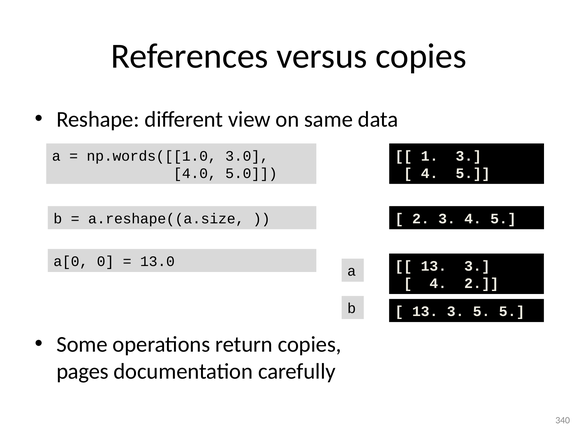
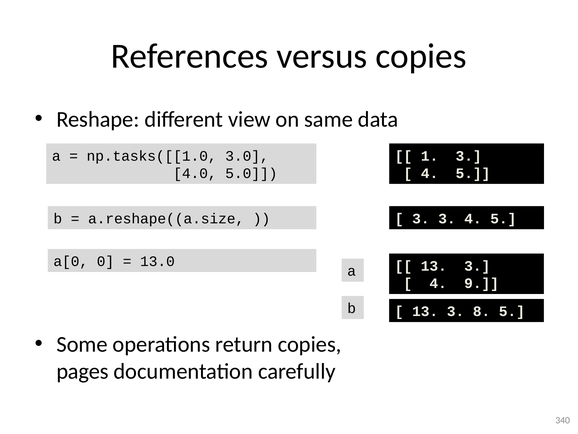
np.words([[1.0: np.words([[1.0 -> np.tasks([[1.0
2 at (421, 218): 2 -> 3
4 2: 2 -> 9
3 5: 5 -> 8
